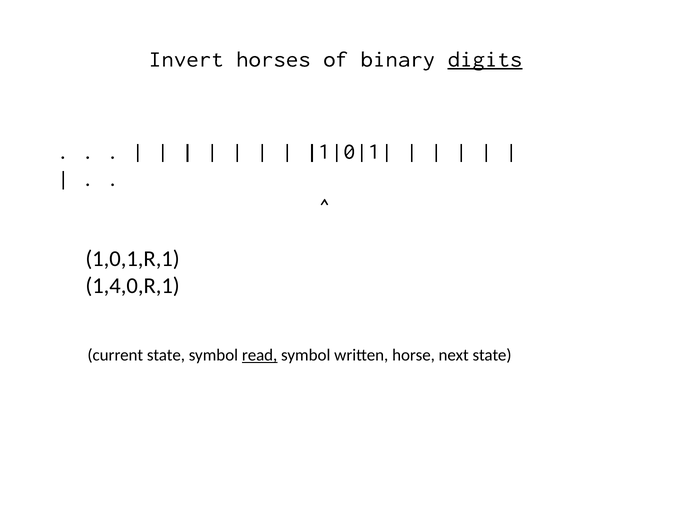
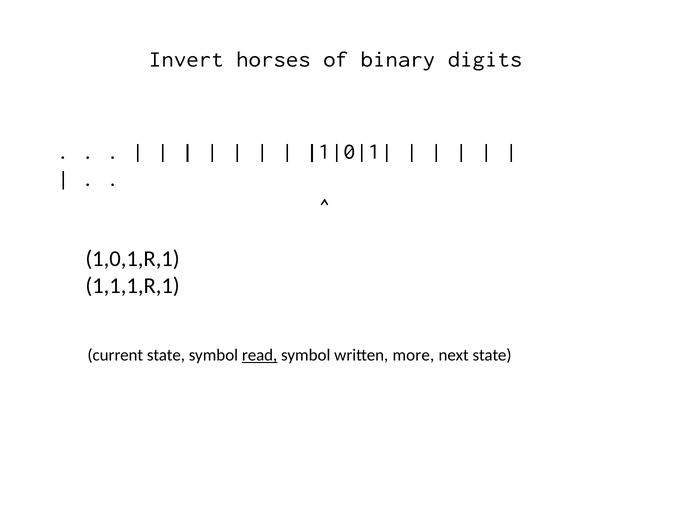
digits underline: present -> none
1,4,0,R,1: 1,4,0,R,1 -> 1,1,1,R,1
horse: horse -> more
